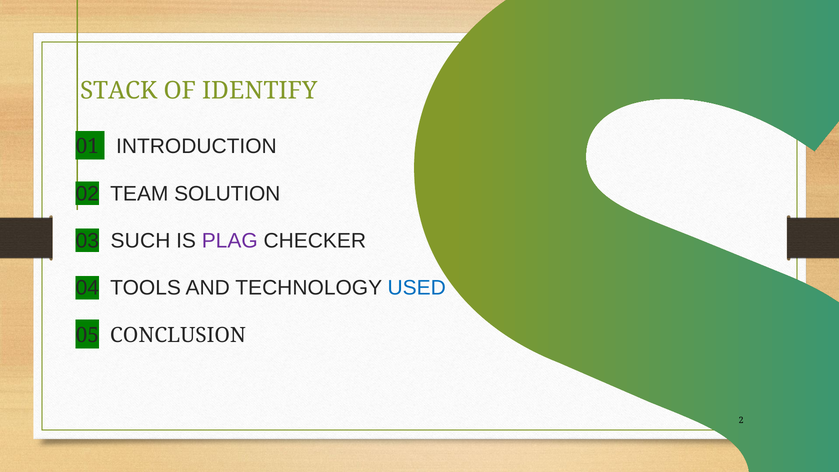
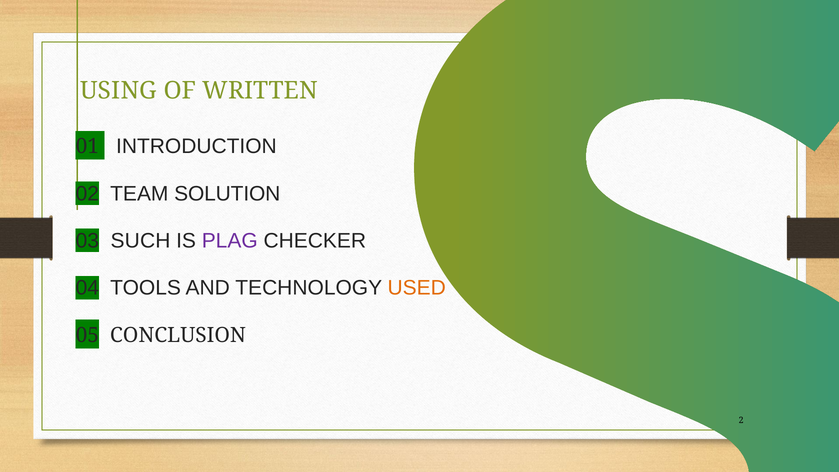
STACK: STACK -> USING
IDENTIFY: IDENTIFY -> WRITTEN
USED colour: blue -> orange
